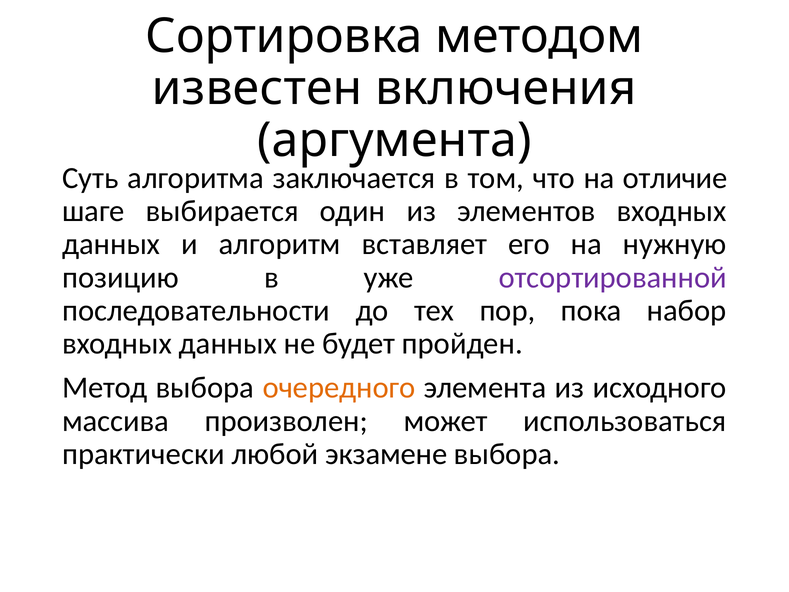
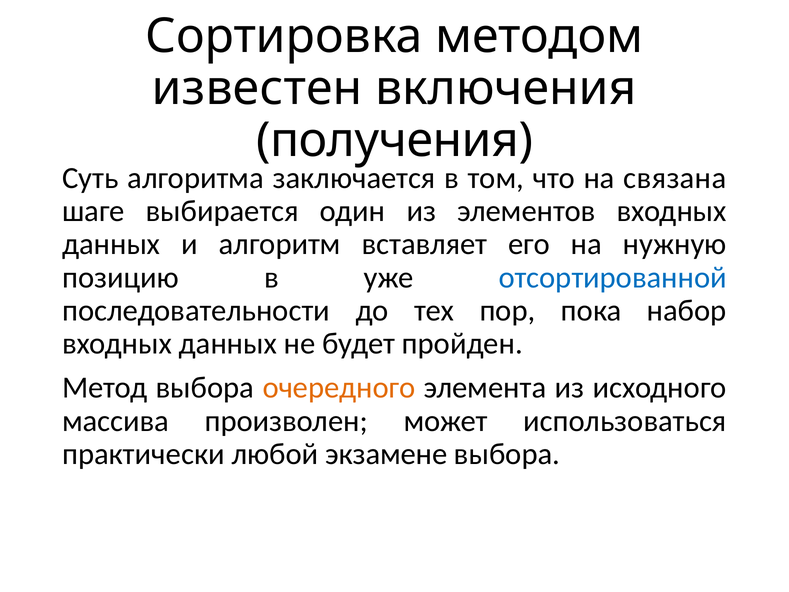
аргумента: аргумента -> получения
отличие: отличие -> связана
отсортированной colour: purple -> blue
